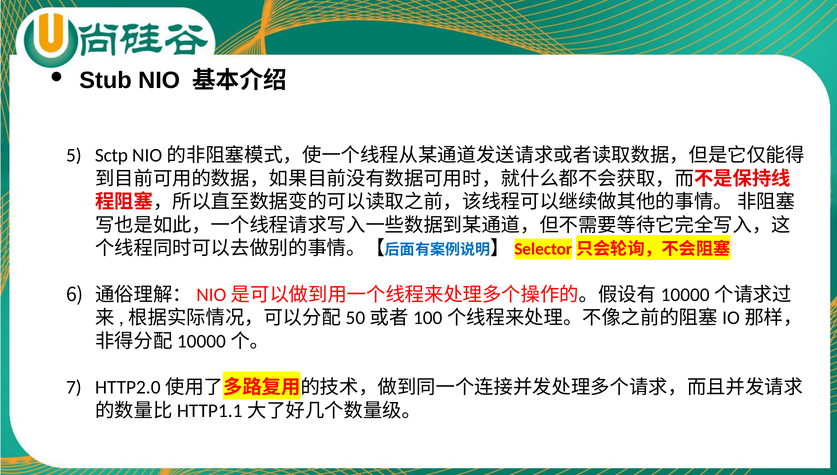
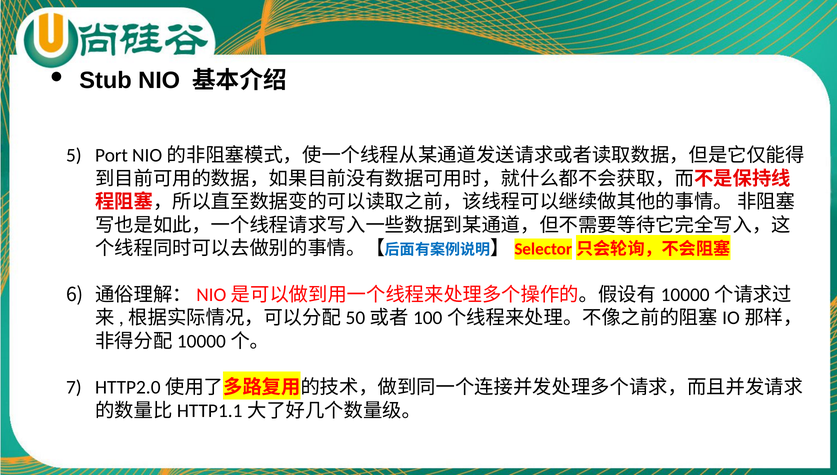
Sctp: Sctp -> Port
